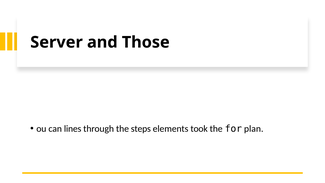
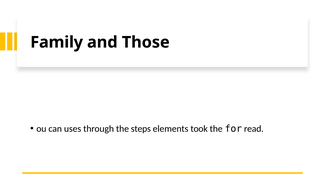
Server: Server -> Family
lines: lines -> uses
plan: plan -> read
